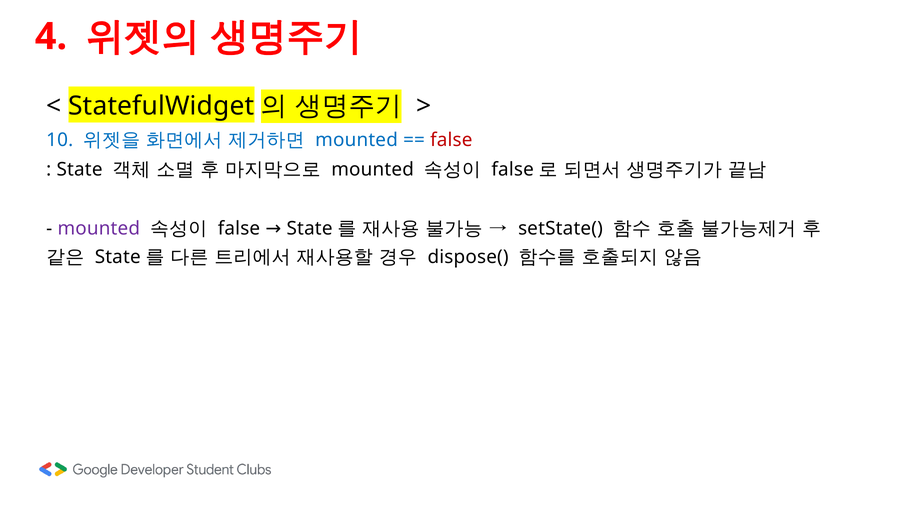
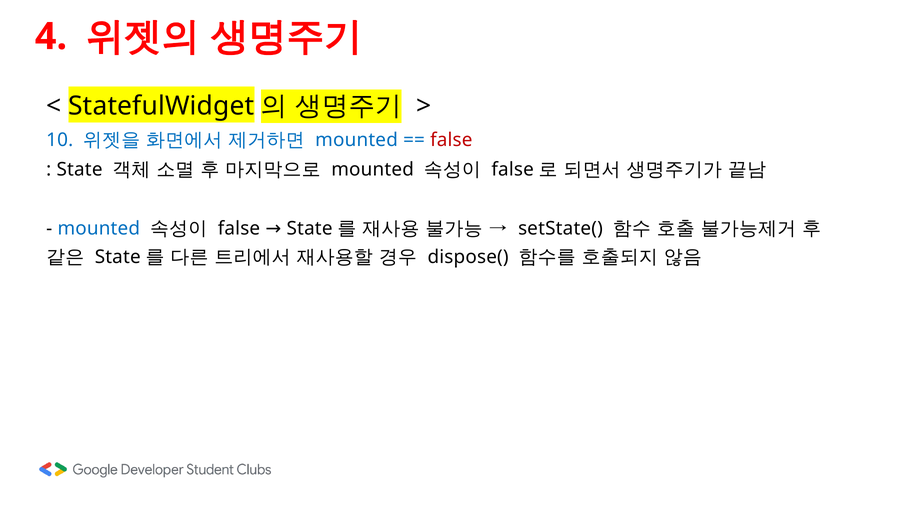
mounted at (99, 229) colour: purple -> blue
